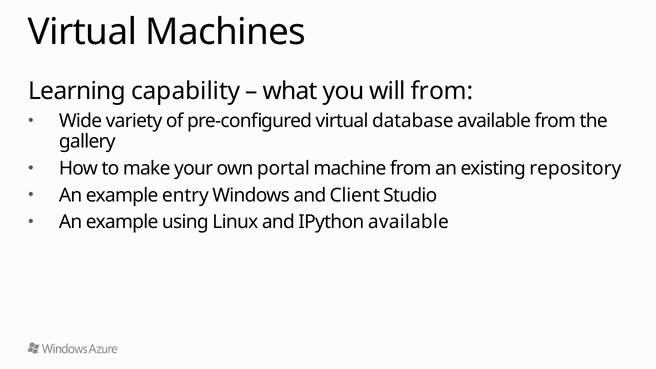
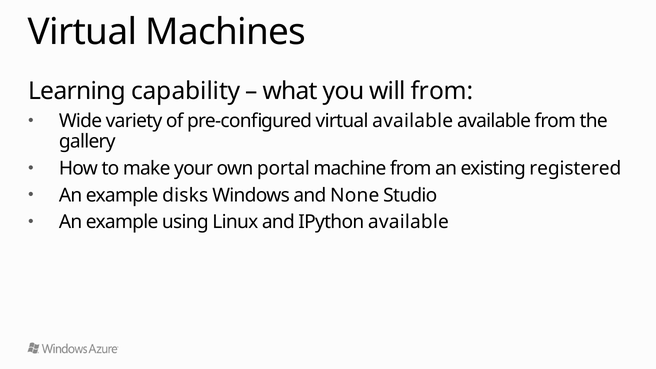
virtual database: database -> available
repository: repository -> registered
entry: entry -> disks
Client: Client -> None
